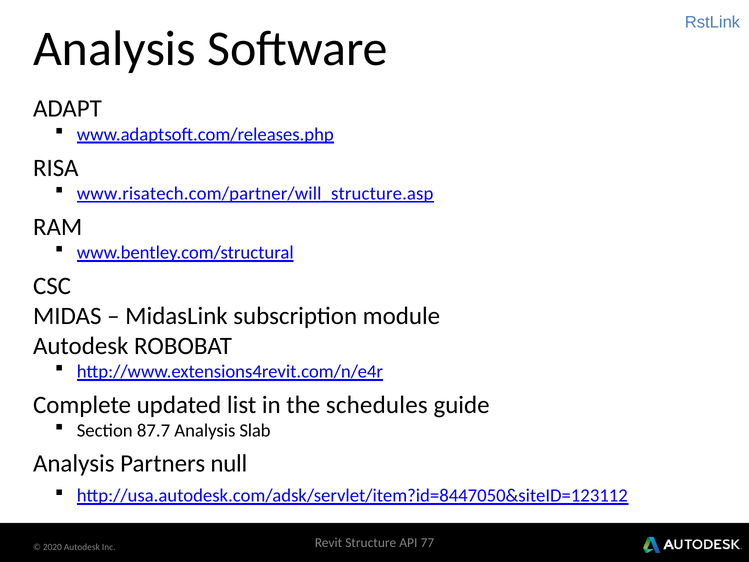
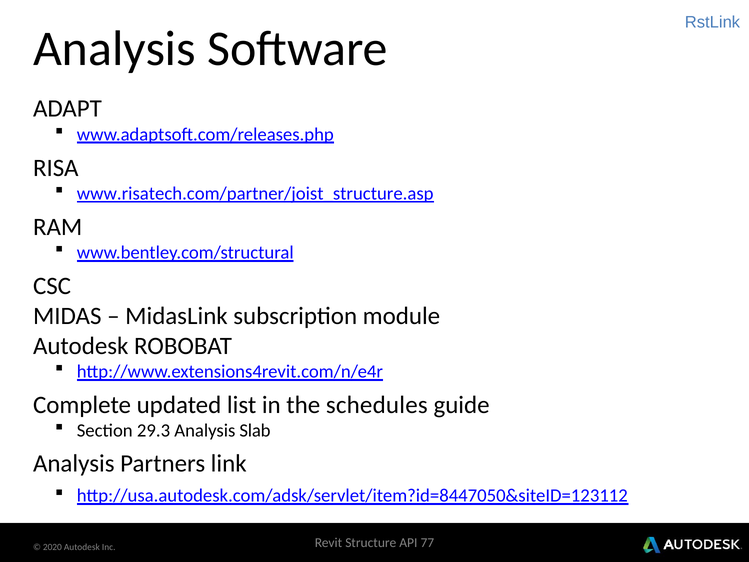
www.risatech.com/partner/will_structure.asp: www.risatech.com/partner/will_structure.asp -> www.risatech.com/partner/joist_structure.asp
87.7: 87.7 -> 29.3
null: null -> link
